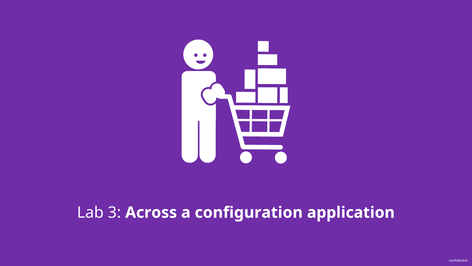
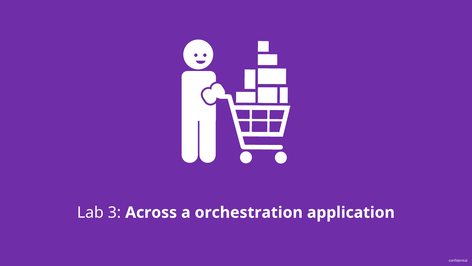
configuration: configuration -> orchestration
